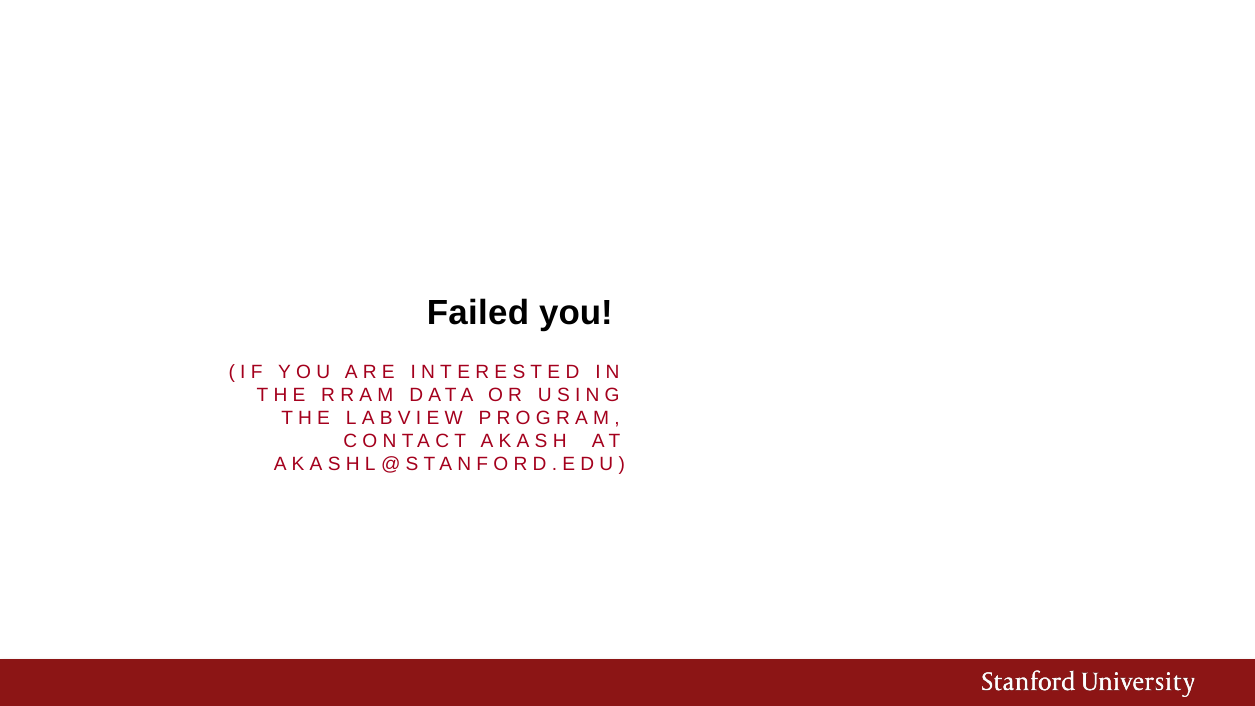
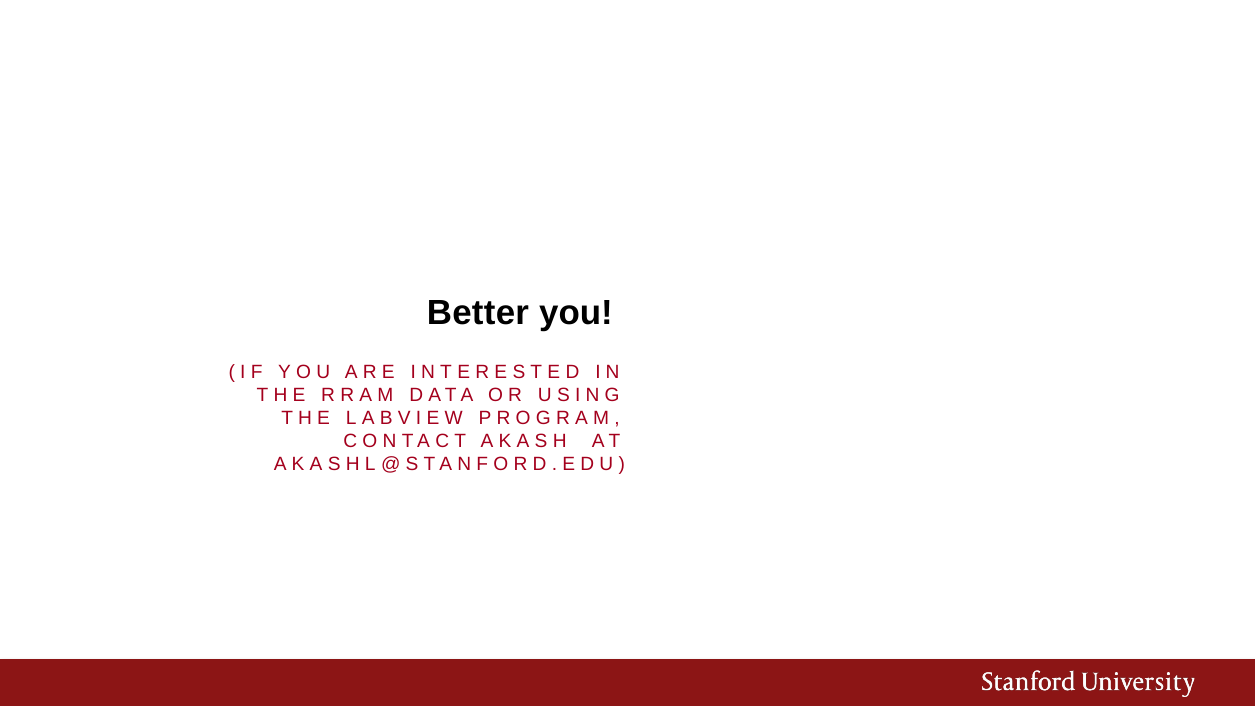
Failed: Failed -> Better
